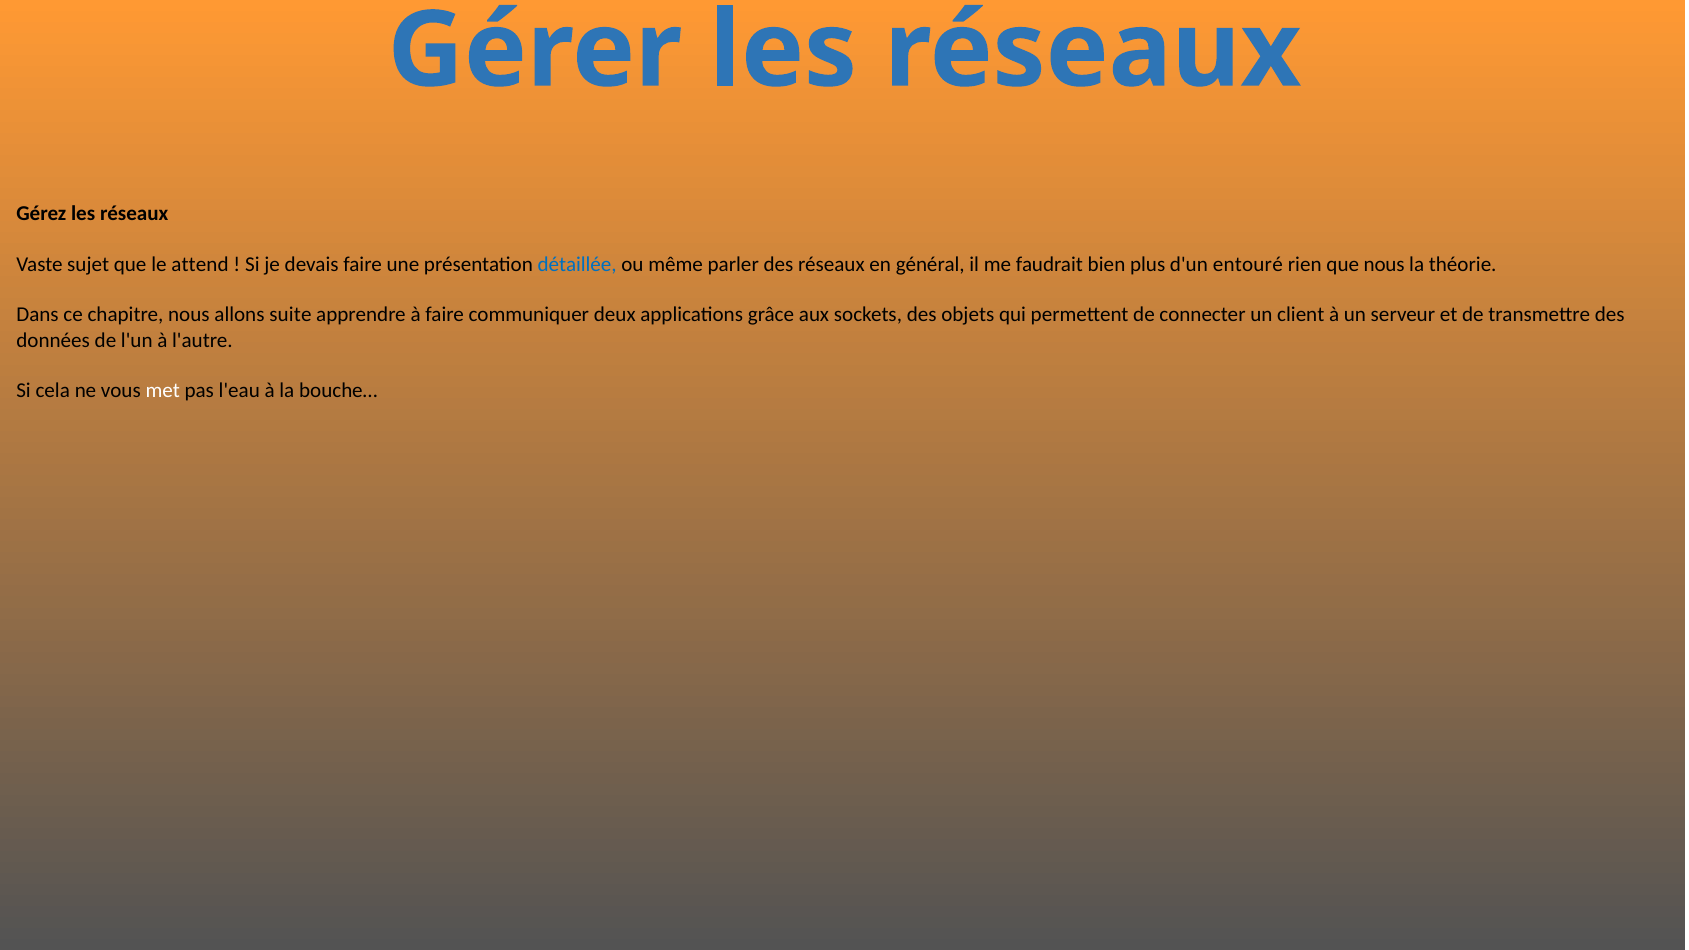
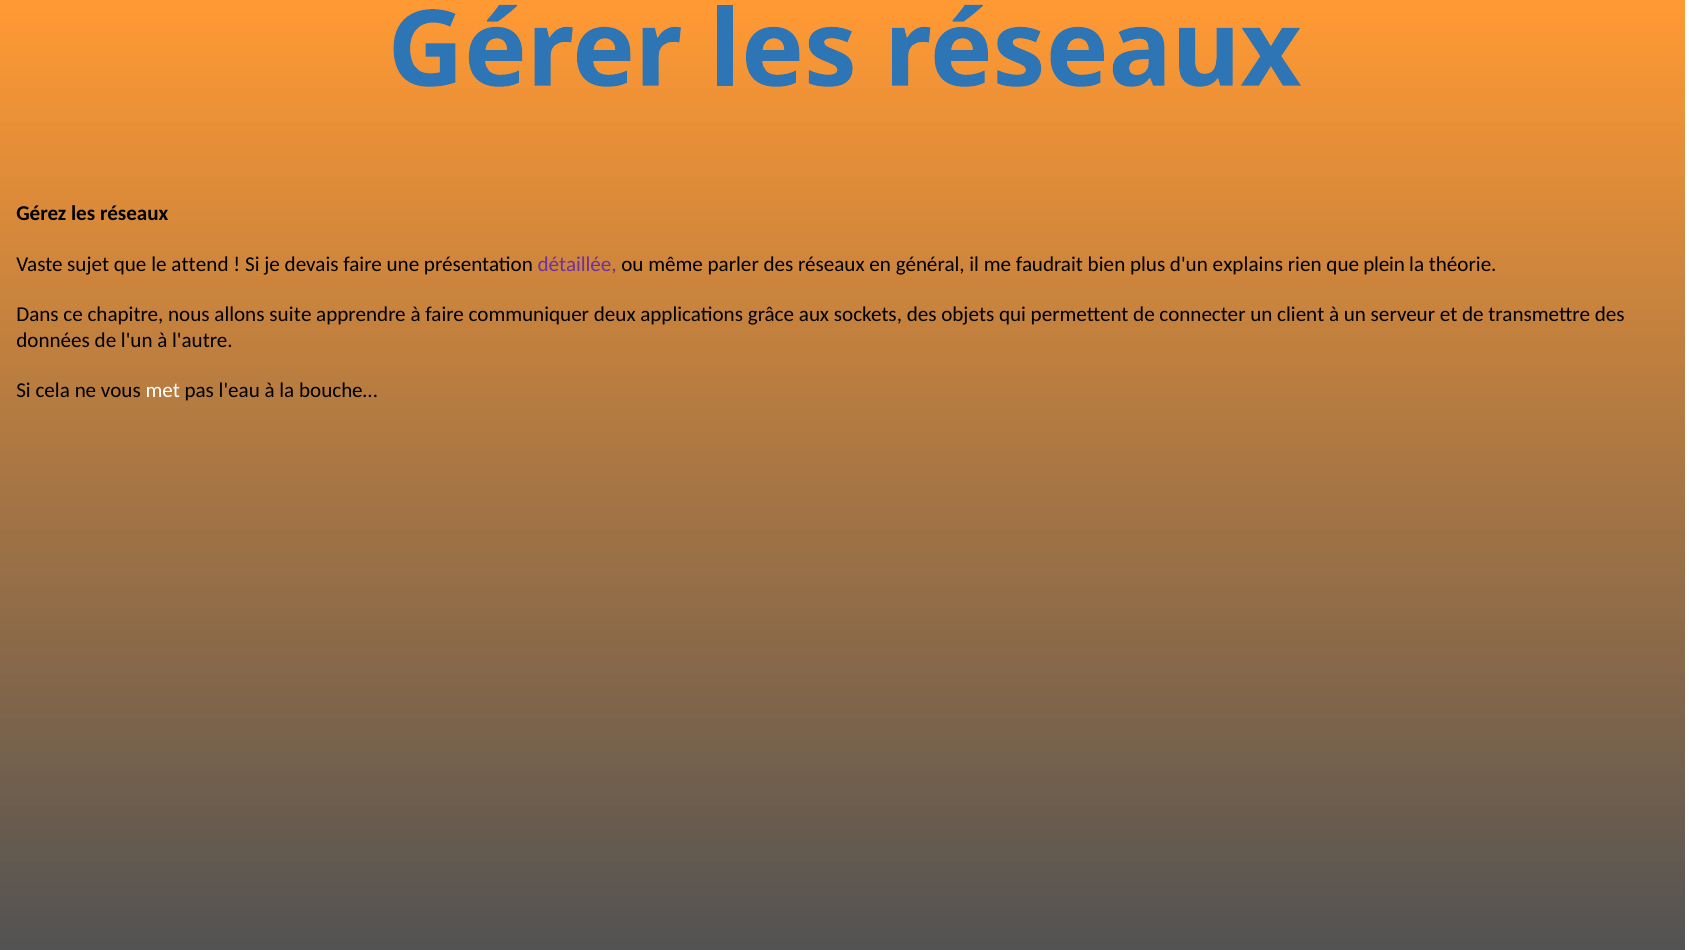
détaillée colour: blue -> purple
entouré: entouré -> explains
que nous: nous -> plein
